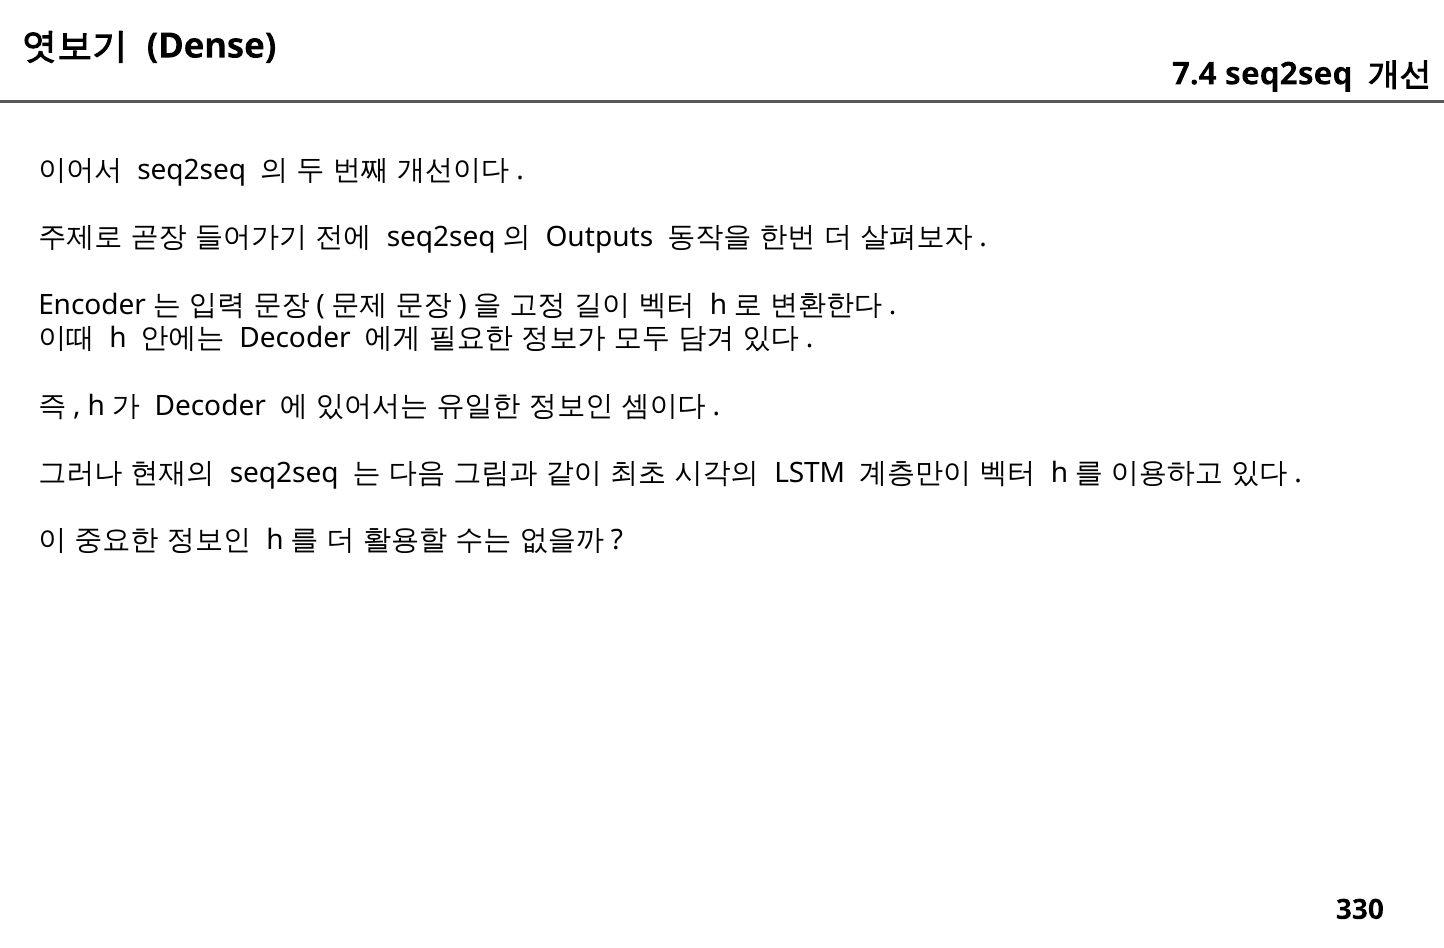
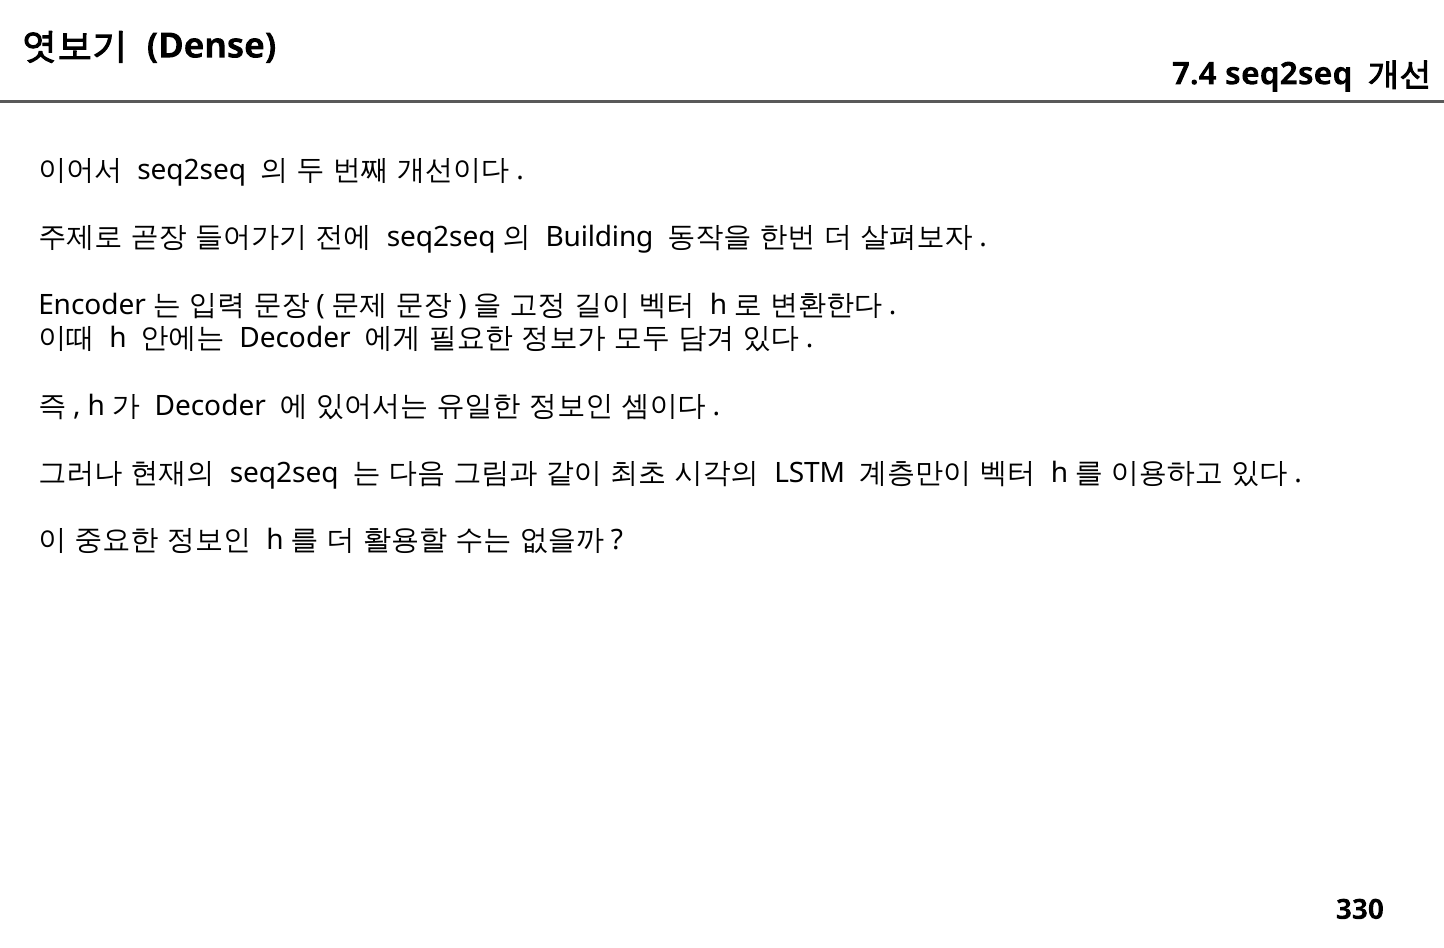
Outputs: Outputs -> Building
